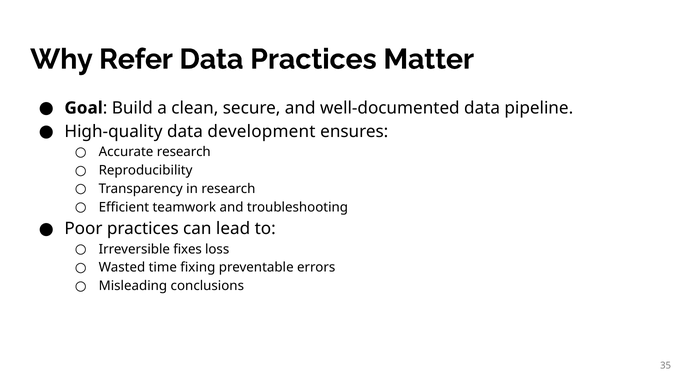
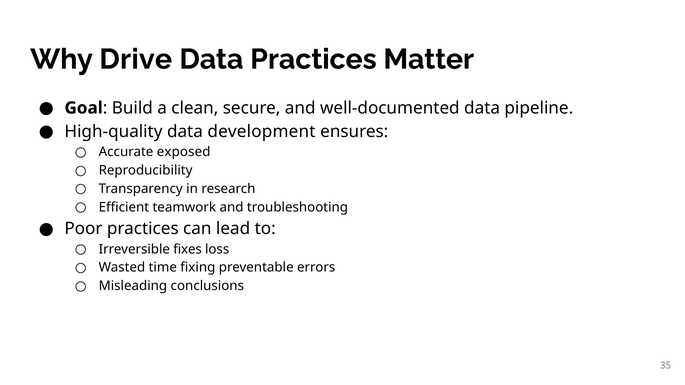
Refer: Refer -> Drive
Accurate research: research -> exposed
